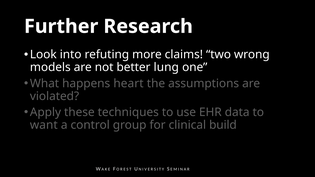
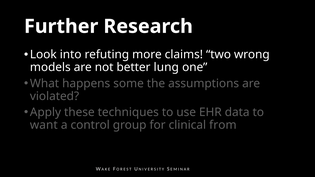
heart: heart -> some
build: build -> from
